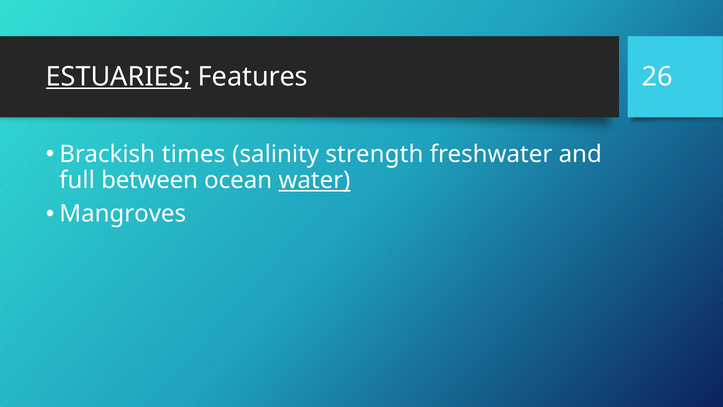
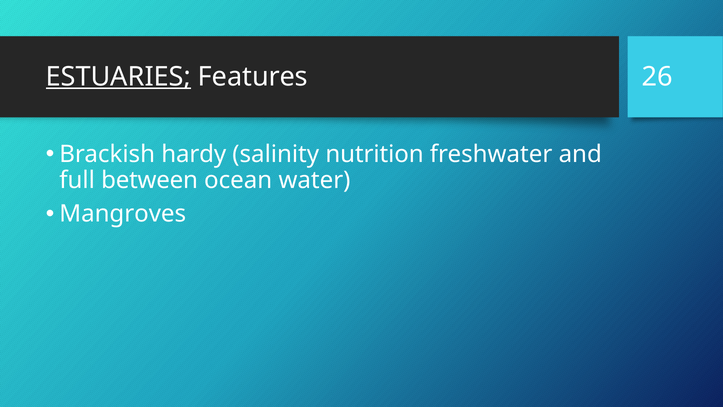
times: times -> hardy
strength: strength -> nutrition
water underline: present -> none
